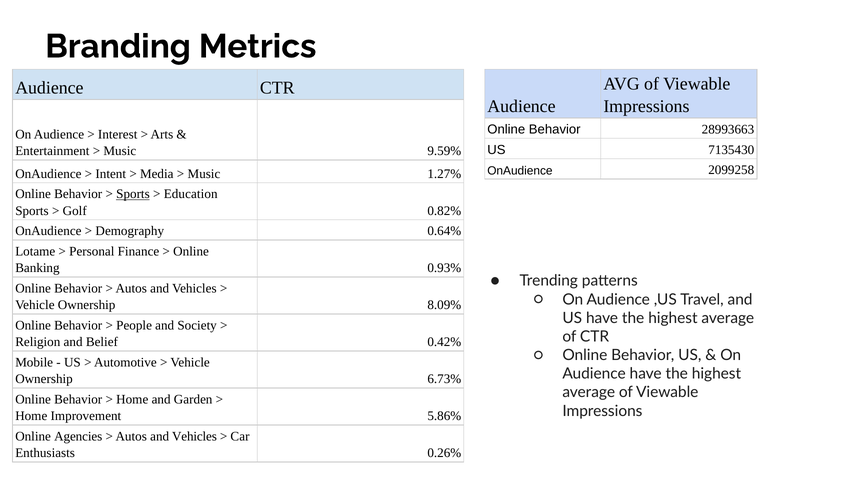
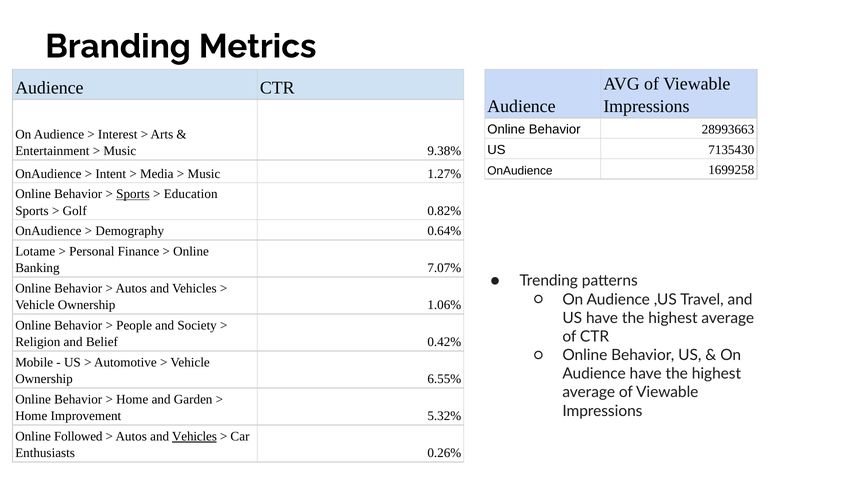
9.59%: 9.59% -> 9.38%
2099258: 2099258 -> 1699258
0.93%: 0.93% -> 7.07%
8.09%: 8.09% -> 1.06%
6.73%: 6.73% -> 6.55%
5.86%: 5.86% -> 5.32%
Agencies: Agencies -> Followed
Vehicles at (194, 436) underline: none -> present
